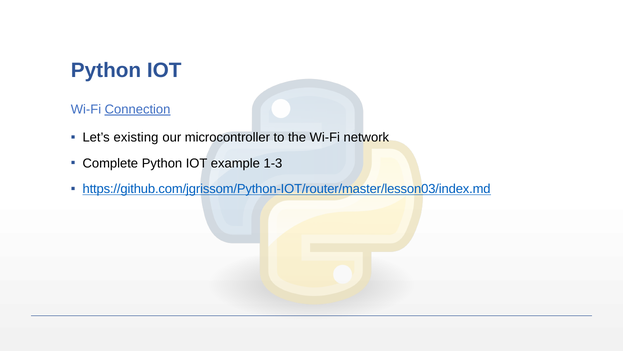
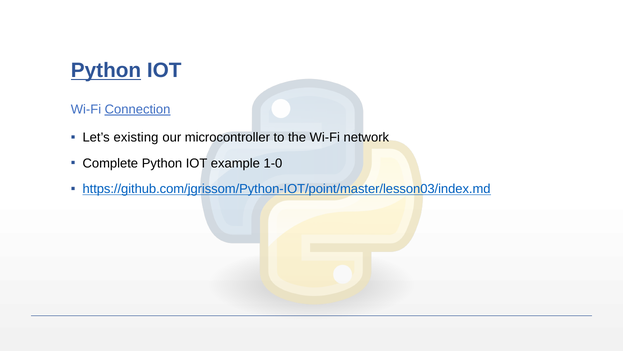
Python at (106, 70) underline: none -> present
1-3: 1-3 -> 1-0
https://github.com/jgrissom/Python-IOT/router/master/lesson03/index.md: https://github.com/jgrissom/Python-IOT/router/master/lesson03/index.md -> https://github.com/jgrissom/Python-IOT/point/master/lesson03/index.md
